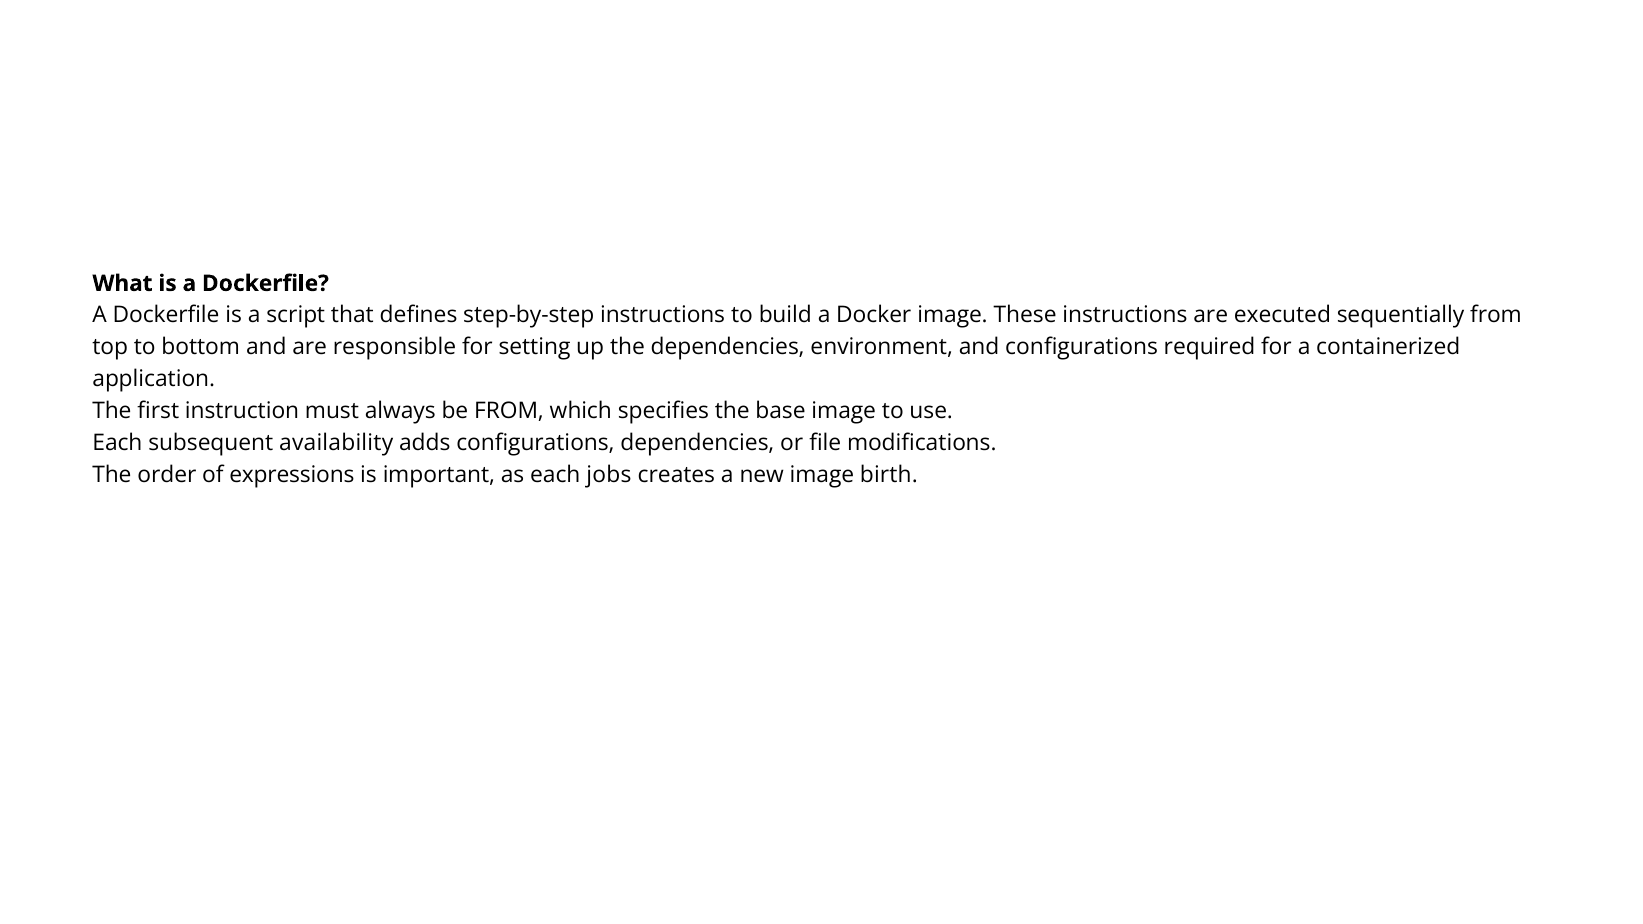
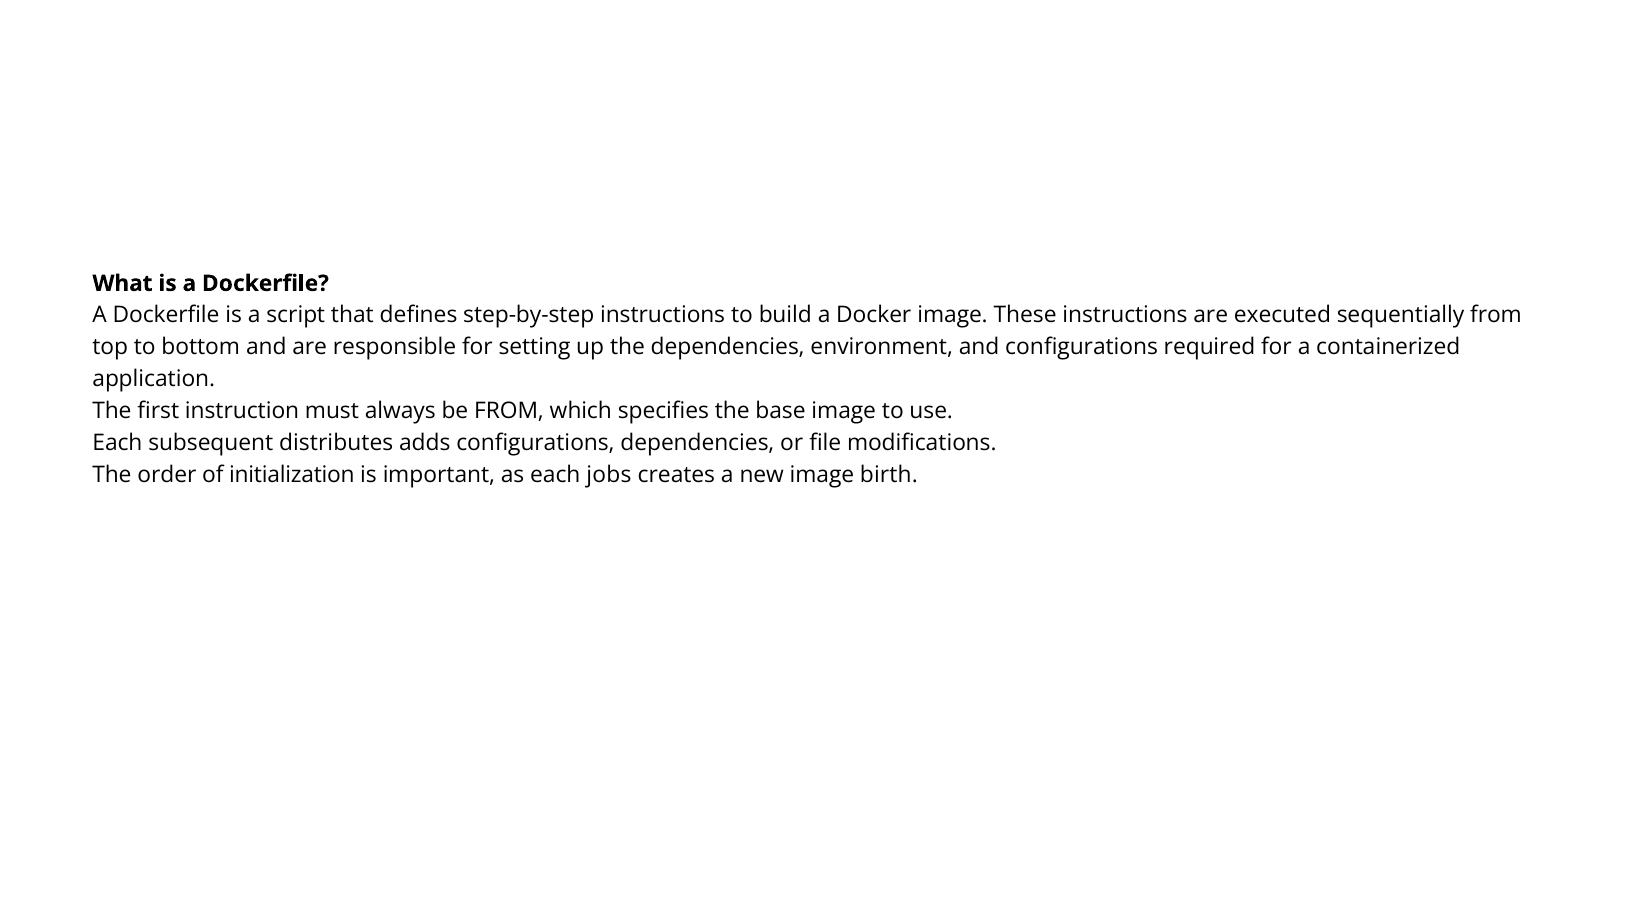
availability: availability -> distributes
expressions: expressions -> initialization
